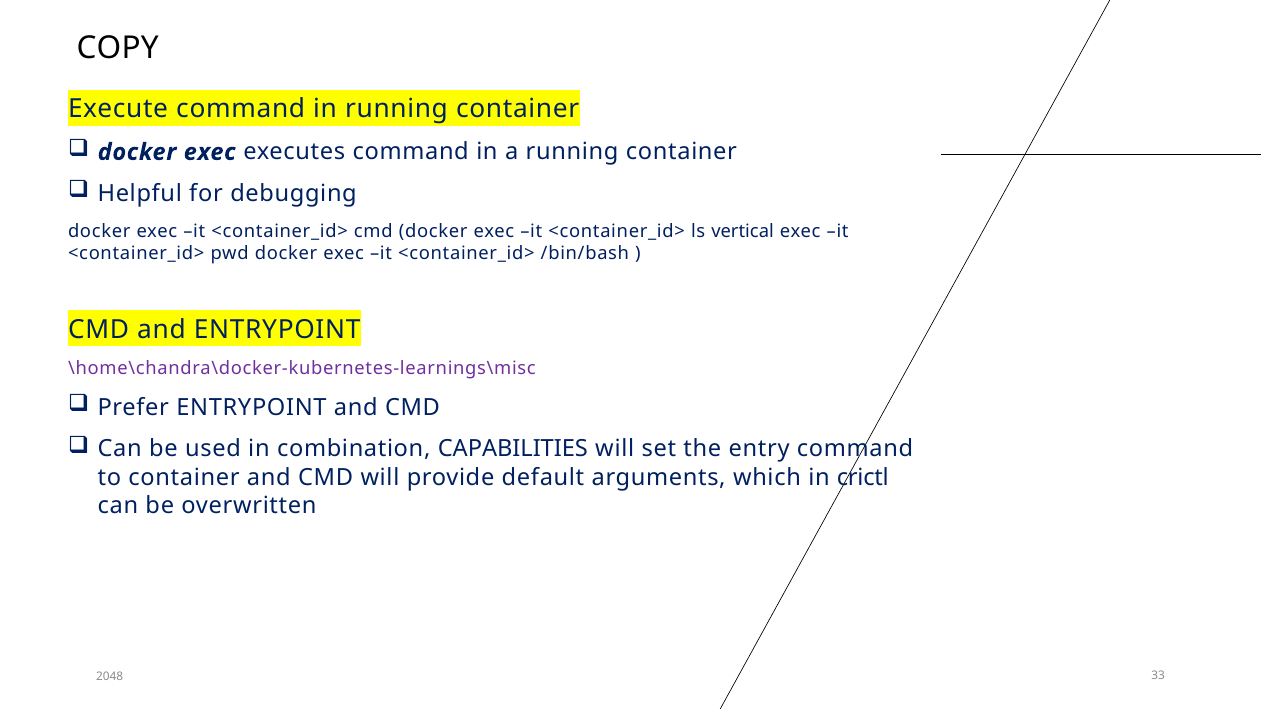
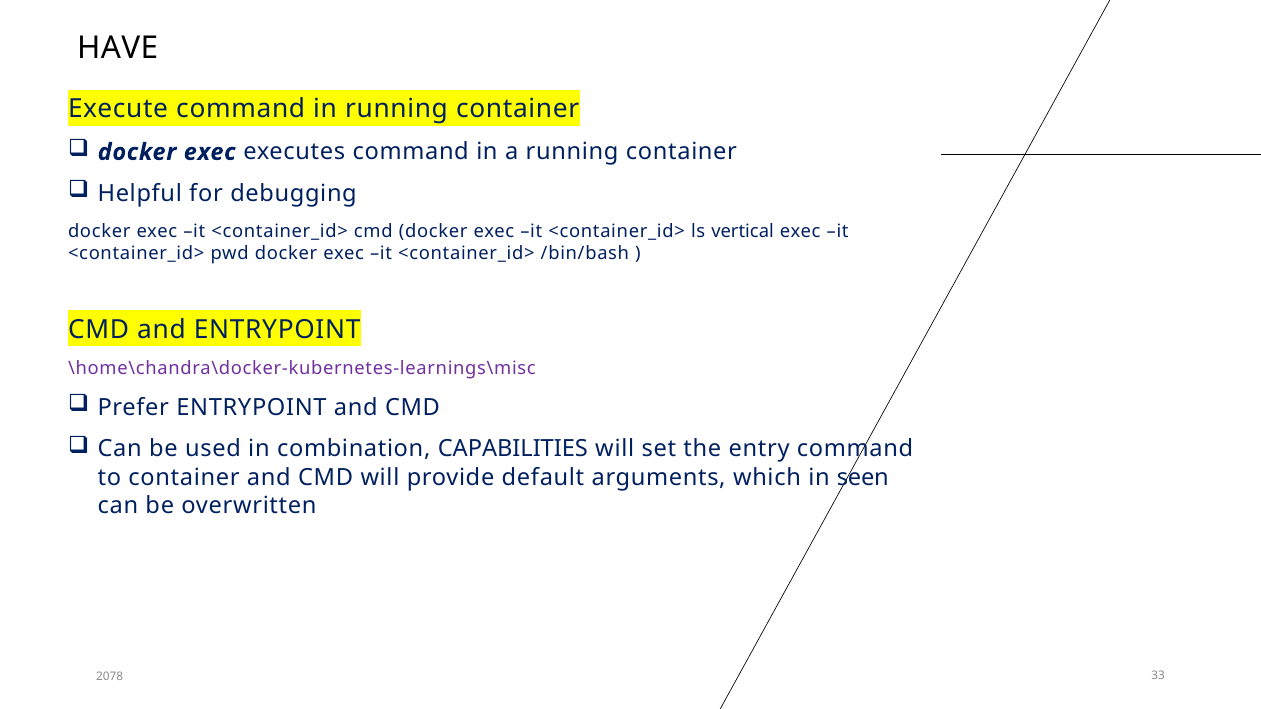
COPY: COPY -> HAVE
crictl: crictl -> seen
2048: 2048 -> 2078
